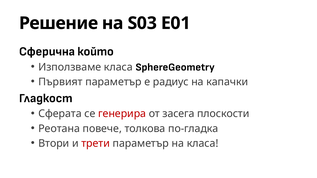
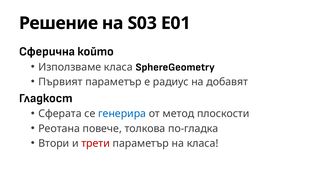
капачки: капачки -> добавят
генерира colour: red -> blue
засега: засега -> метод
